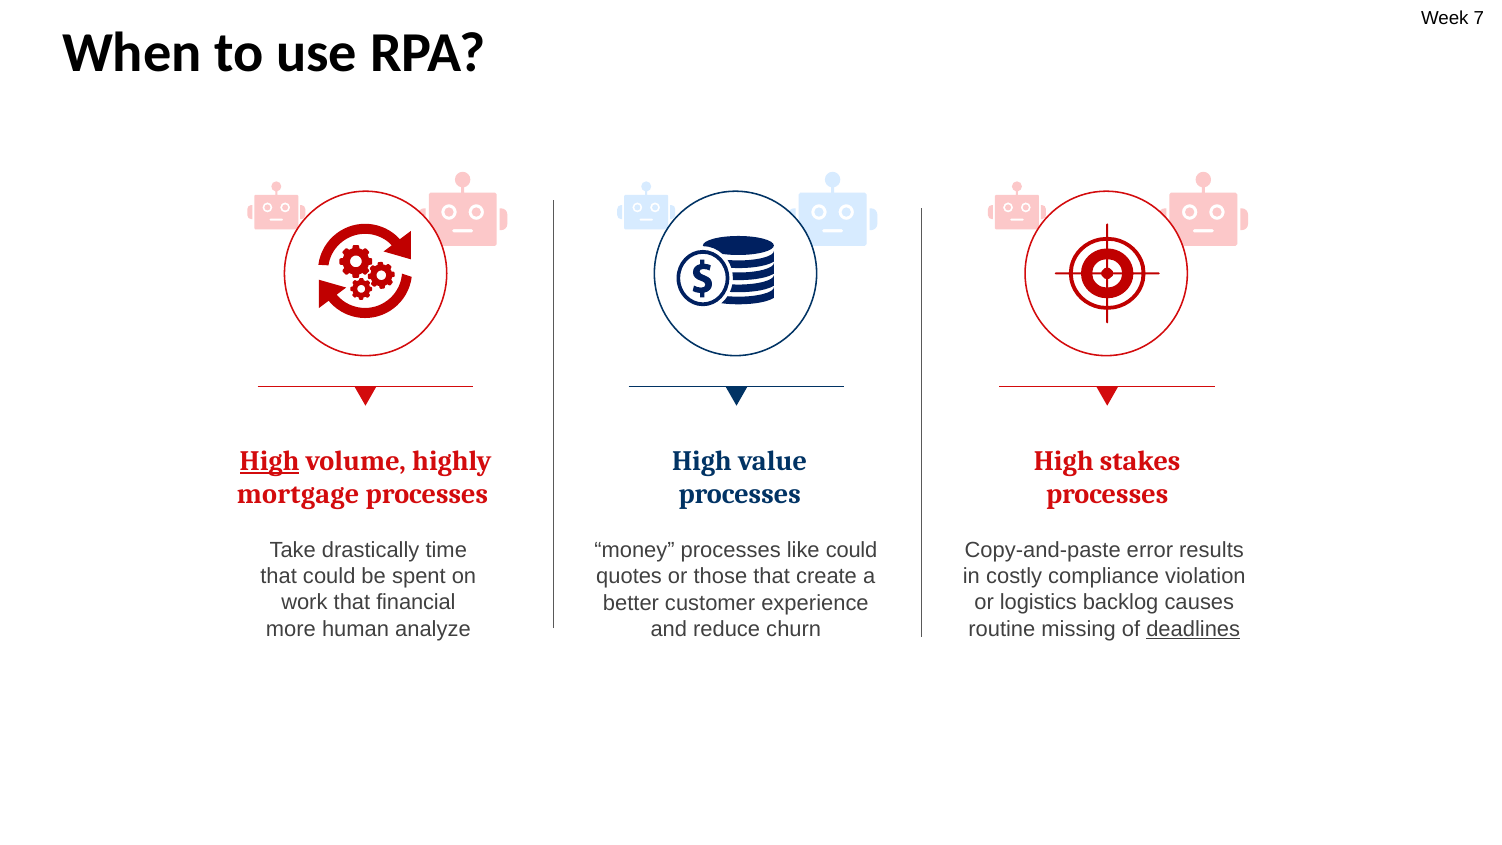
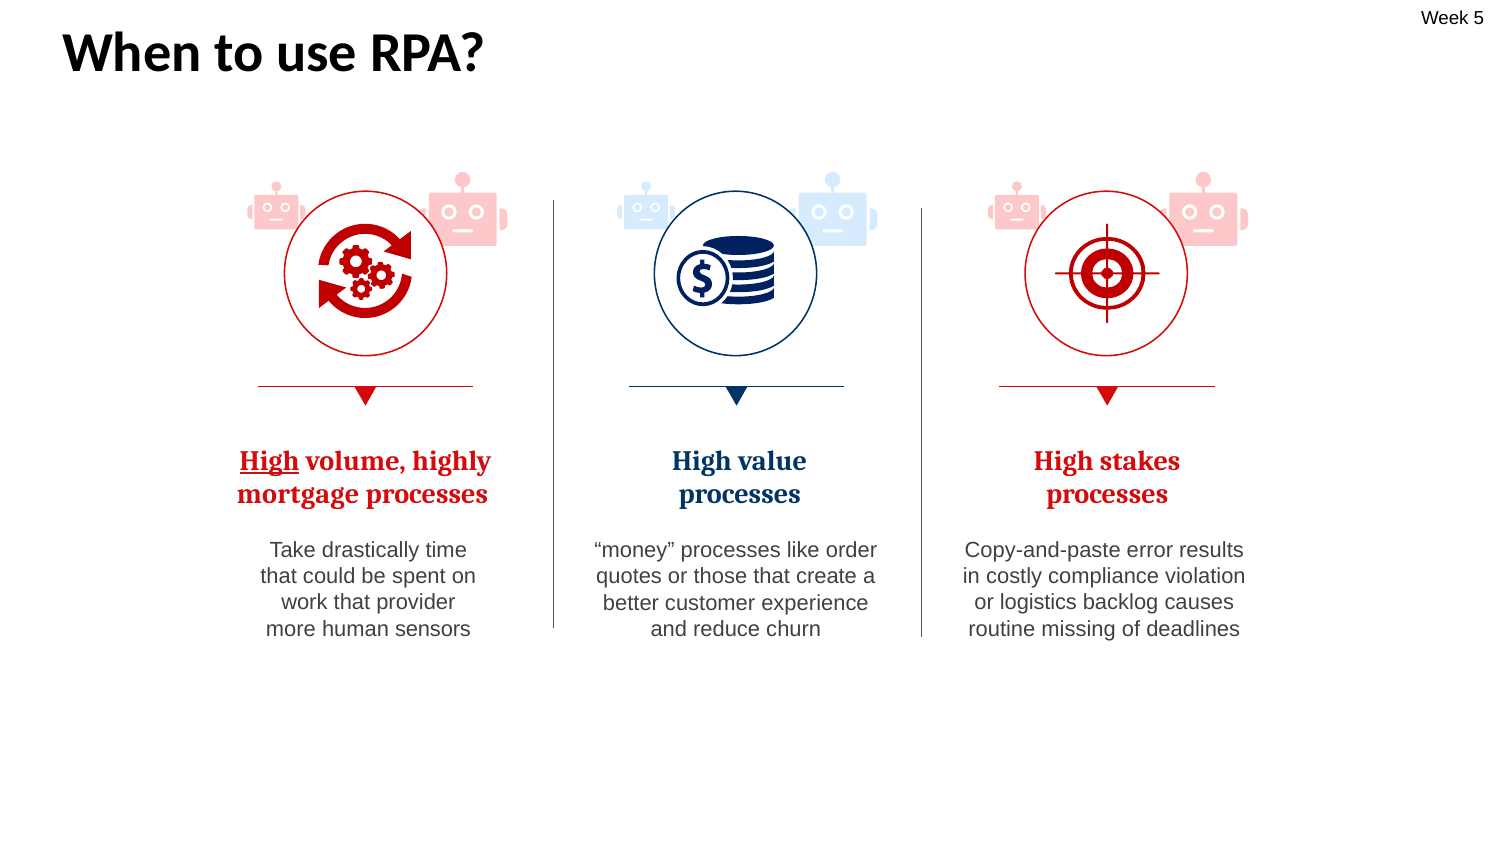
7: 7 -> 5
like could: could -> order
financial: financial -> provider
analyze: analyze -> sensors
deadlines underline: present -> none
